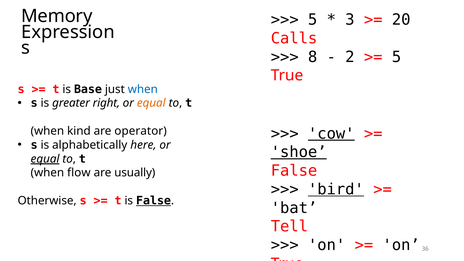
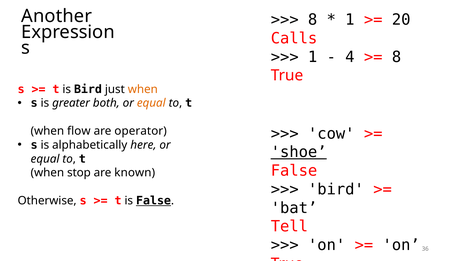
Memory: Memory -> Another
5 at (313, 20): 5 -> 8
3 at (350, 20): 3 -> 1
8 at (313, 57): 8 -> 1
2: 2 -> 4
5 at (397, 57): 5 -> 8
is Base: Base -> Bird
when at (143, 89) colour: blue -> orange
right: right -> both
cow underline: present -> none
kind: kind -> flow
equal at (45, 159) underline: present -> none
flow: flow -> stop
usually: usually -> known
bird at (336, 189) underline: present -> none
